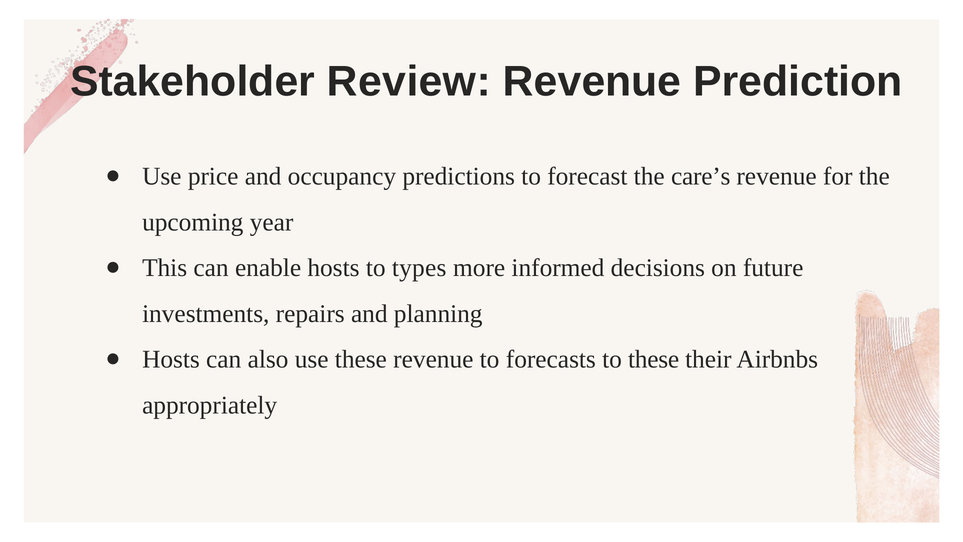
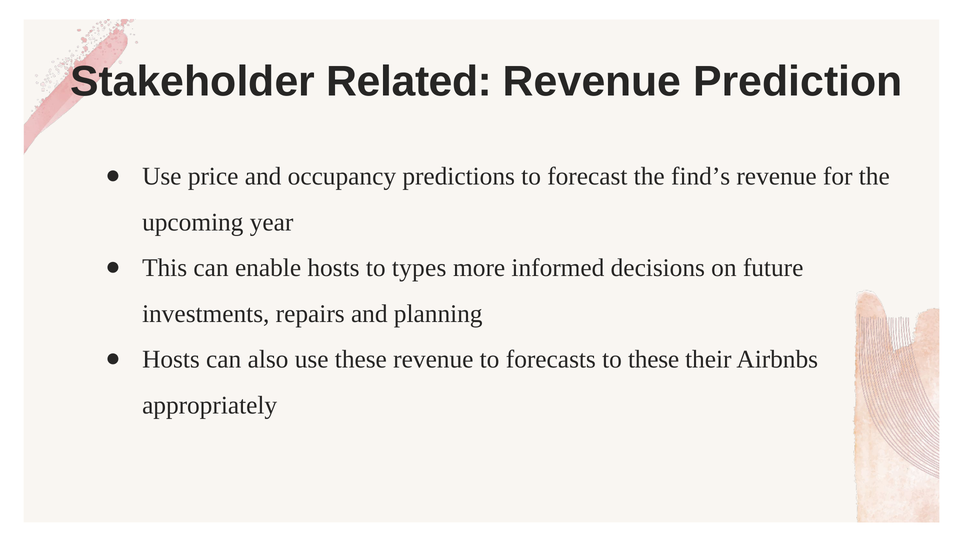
Review: Review -> Related
care’s: care’s -> find’s
